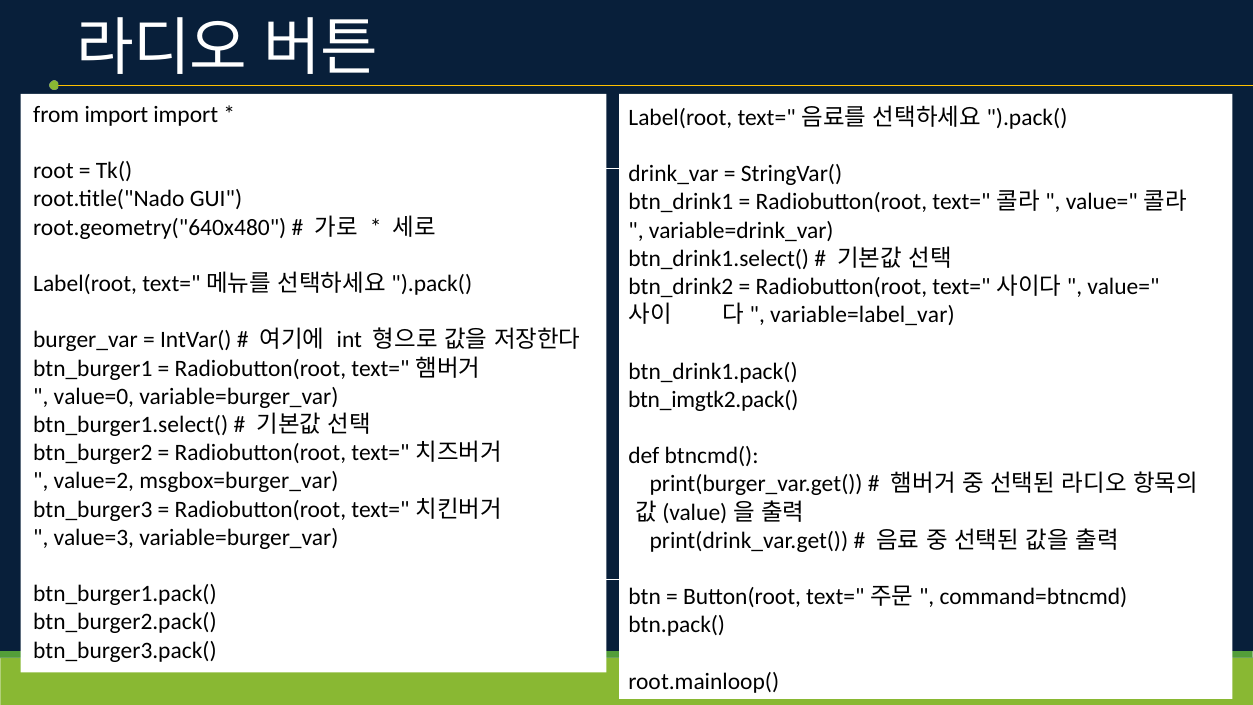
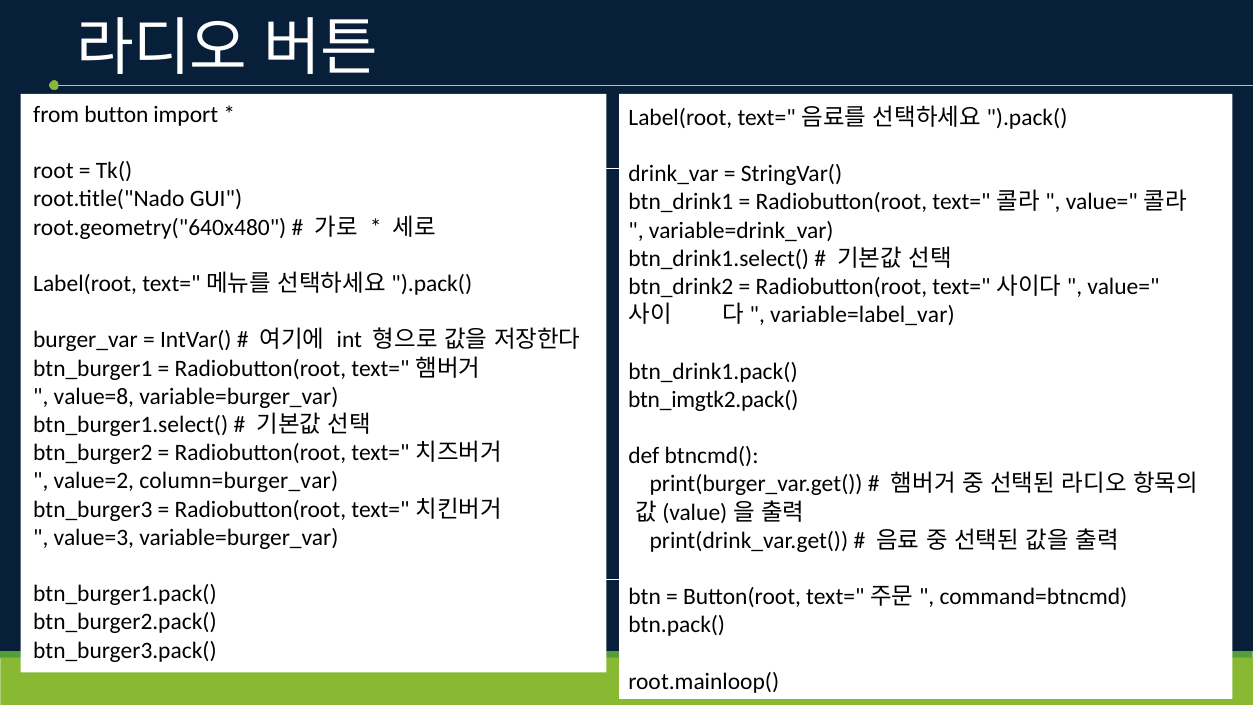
from import: import -> button
value=0: value=0 -> value=8
msgbox=burger_var: msgbox=burger_var -> column=burger_var
